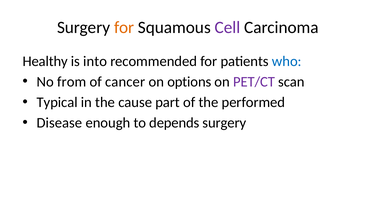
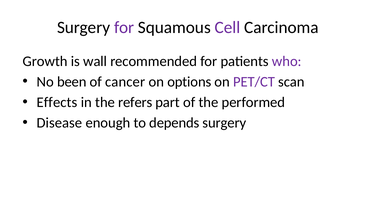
for at (124, 27) colour: orange -> purple
Healthy: Healthy -> Growth
into: into -> wall
who colour: blue -> purple
from: from -> been
Typical: Typical -> Effects
cause: cause -> refers
